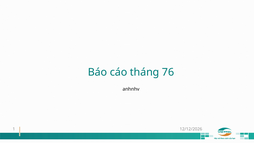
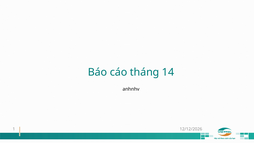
76: 76 -> 14
